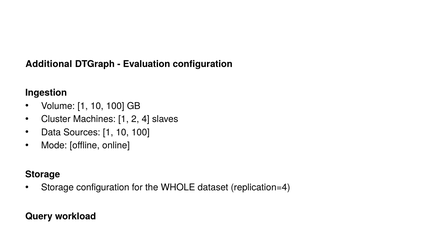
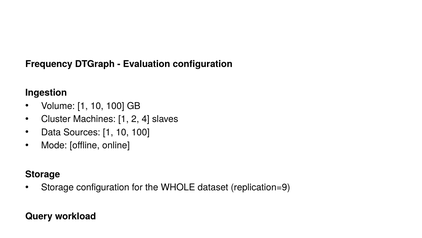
Additional: Additional -> Frequency
replication=4: replication=4 -> replication=9
